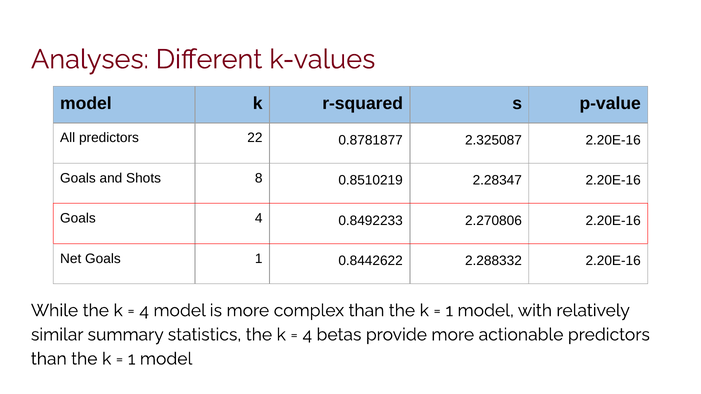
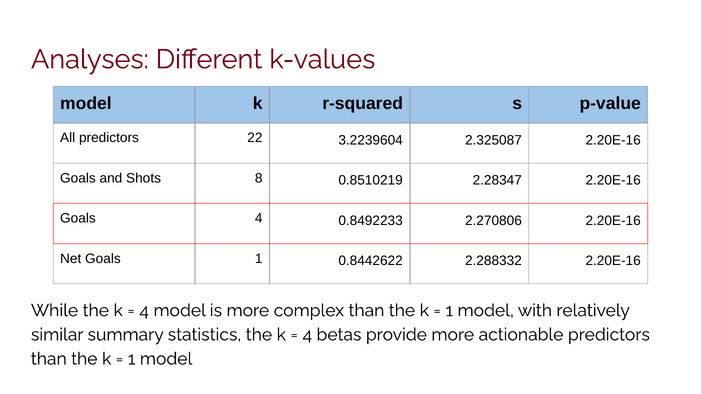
0.8781877: 0.8781877 -> 3.2239604
